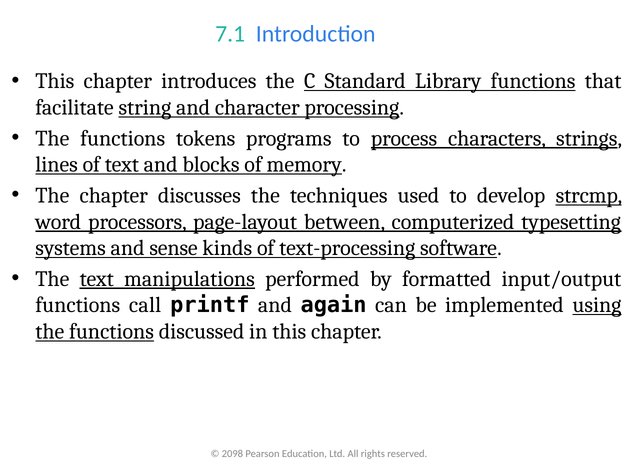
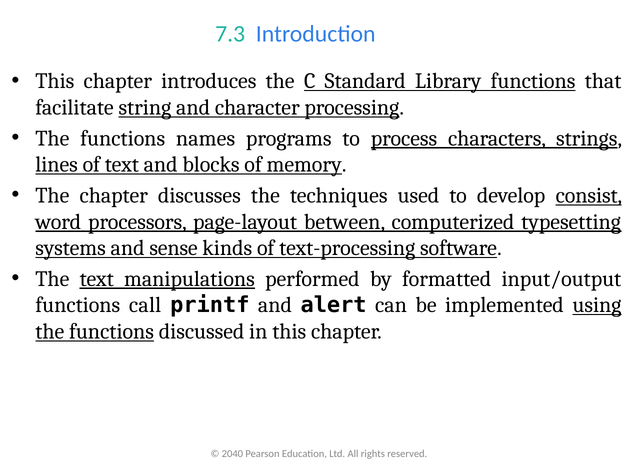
7.1: 7.1 -> 7.3
tokens: tokens -> names
strcmp: strcmp -> consist
again: again -> alert
2098: 2098 -> 2040
